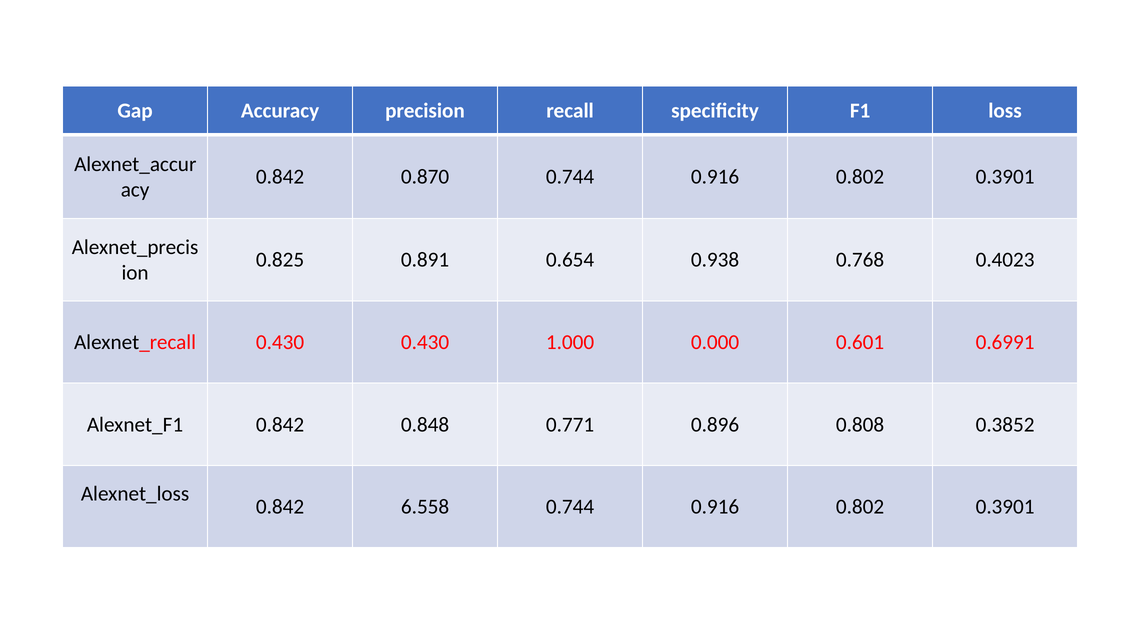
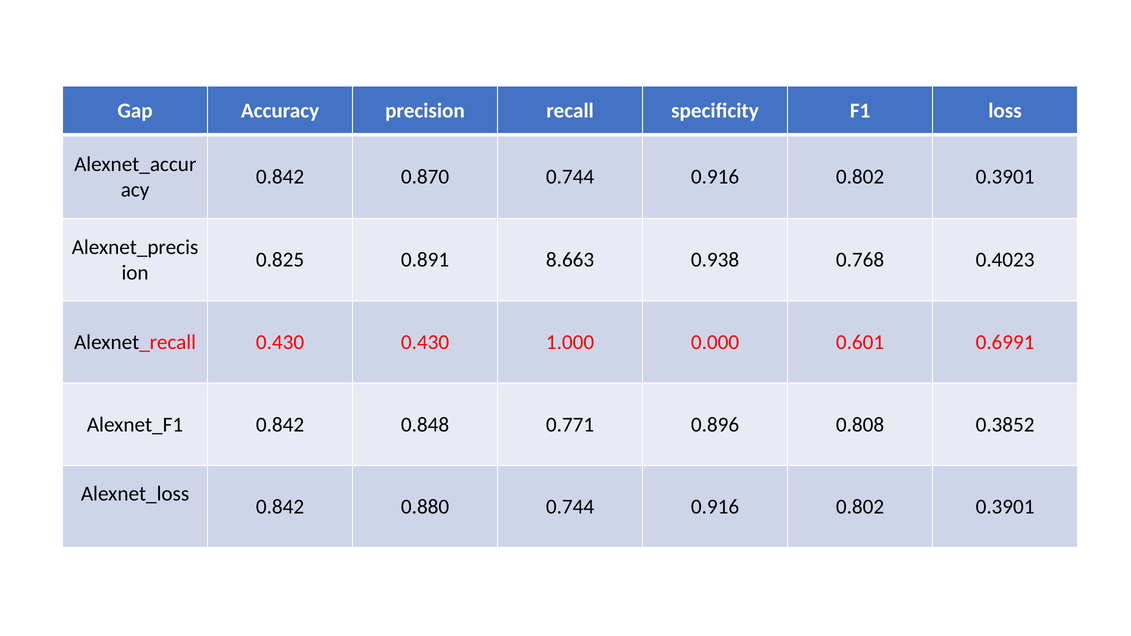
0.654: 0.654 -> 8.663
6.558: 6.558 -> 0.880
